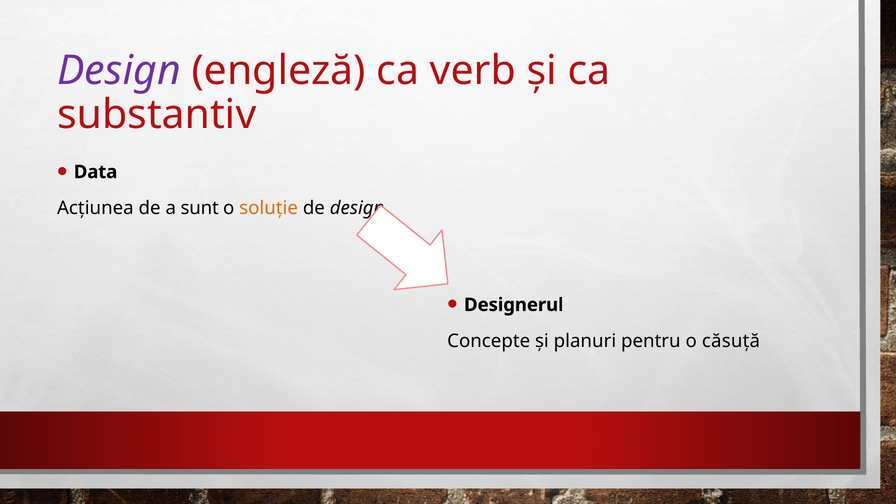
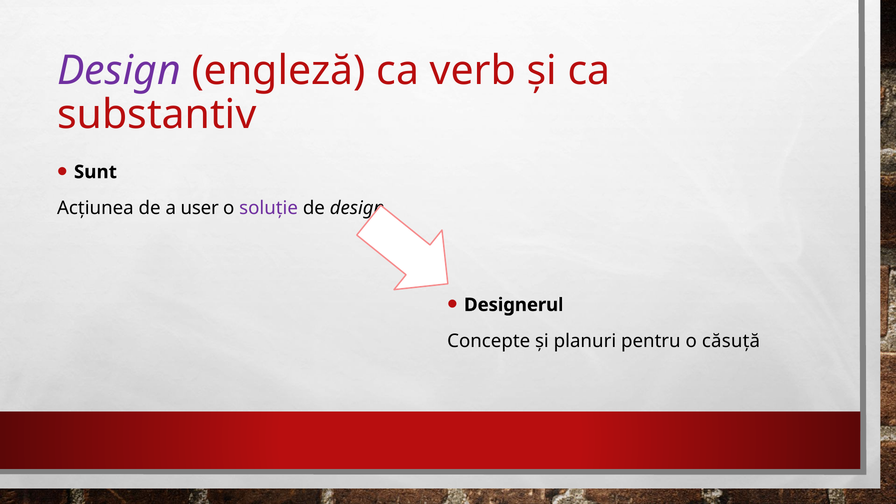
Data: Data -> Sunt
sunt: sunt -> user
soluție colour: orange -> purple
